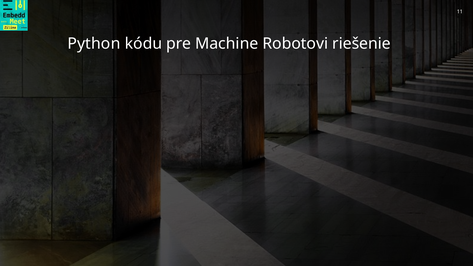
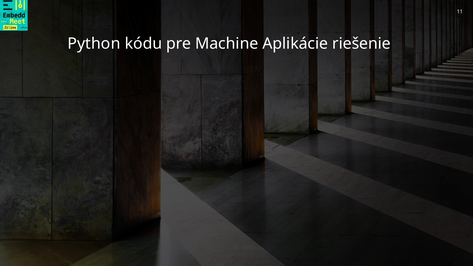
Robotovi: Robotovi -> Aplikácie
